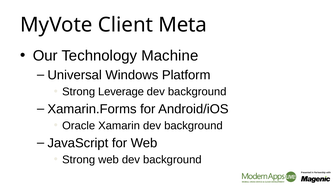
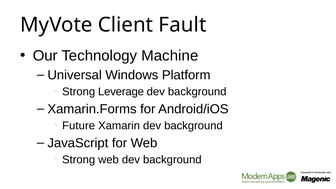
Meta: Meta -> Fault
Oracle: Oracle -> Future
